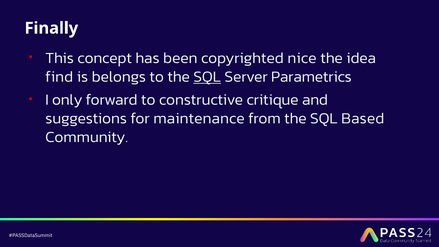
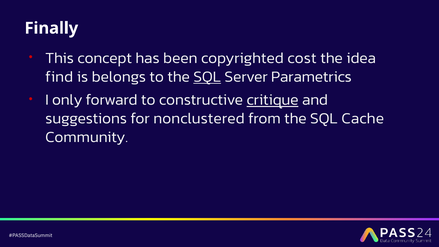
nice: nice -> cost
critique underline: none -> present
maintenance: maintenance -> nonclustered
Based: Based -> Cache
